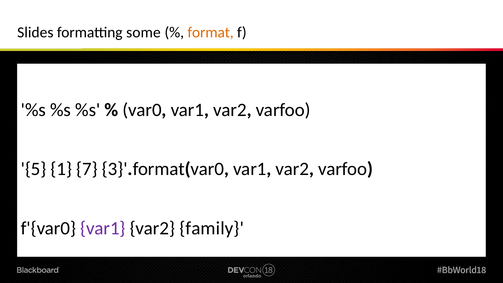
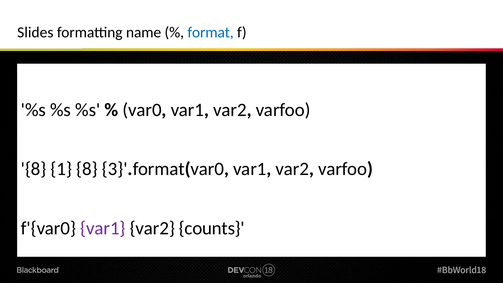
some: some -> name
format colour: orange -> blue
5 at (34, 169): 5 -> 8
1 7: 7 -> 8
family: family -> counts
